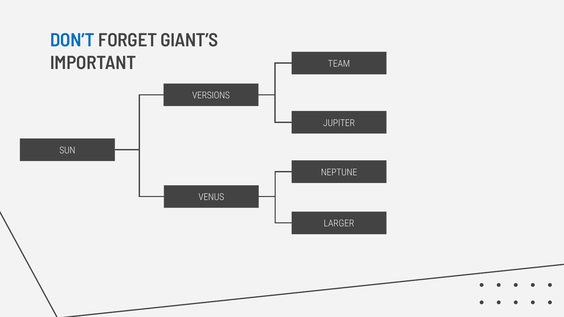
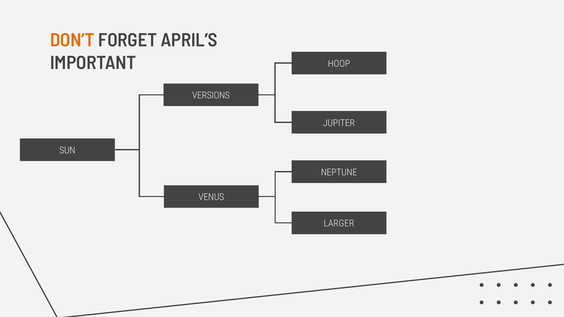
DON’T colour: blue -> orange
GIANT’S: GIANT’S -> APRIL’S
TEAM: TEAM -> HOOP
